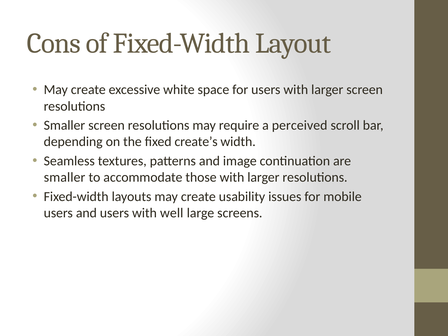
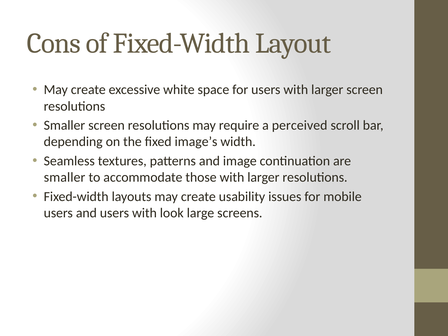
create’s: create’s -> image’s
well: well -> look
